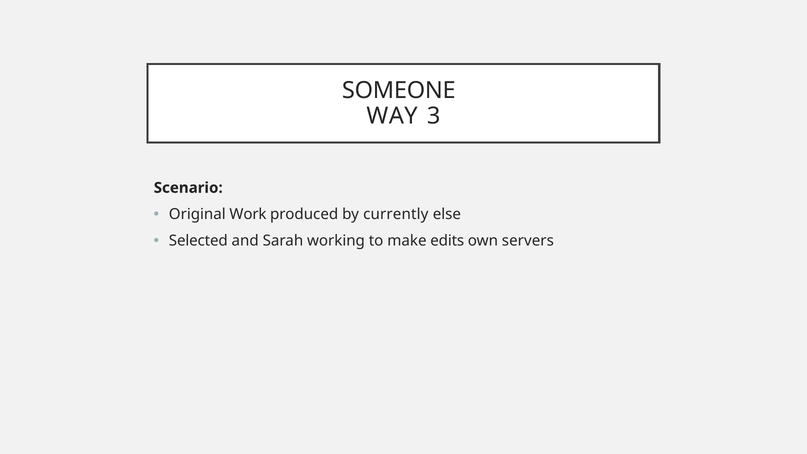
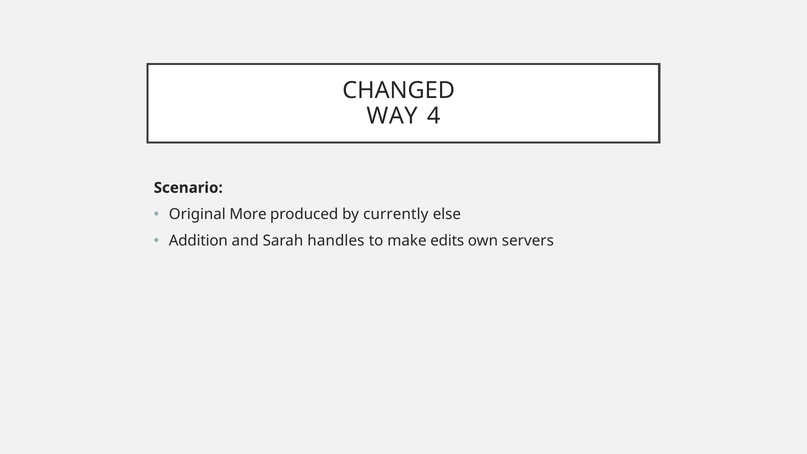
SOMEONE: SOMEONE -> CHANGED
3: 3 -> 4
Work: Work -> More
Selected: Selected -> Addition
working: working -> handles
